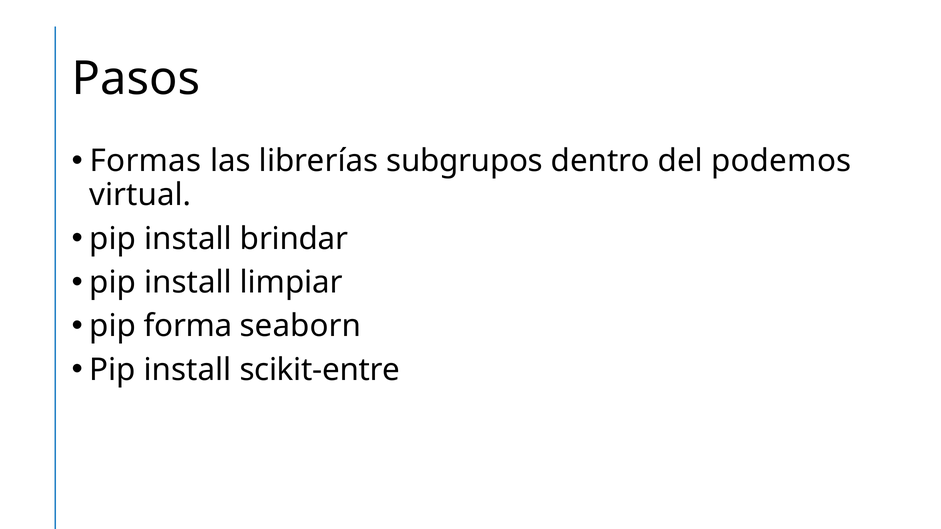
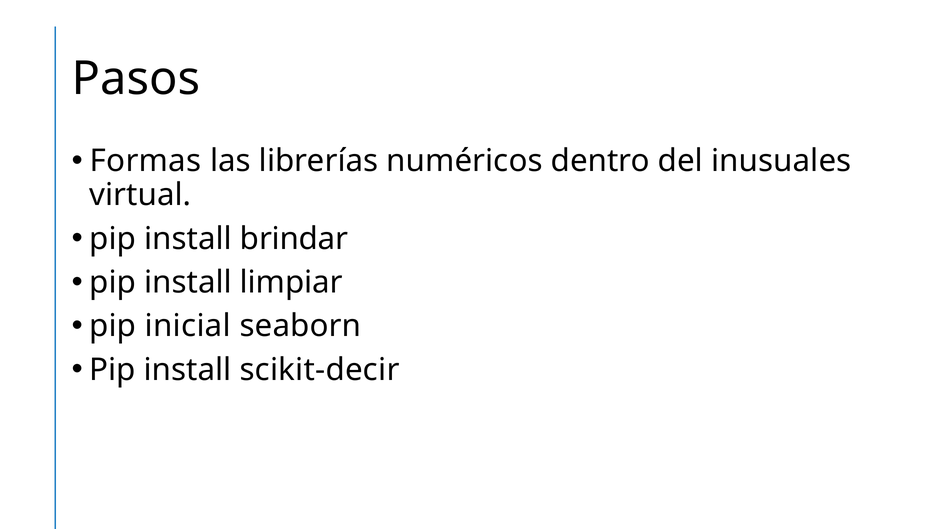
subgrupos: subgrupos -> numéricos
podemos: podemos -> inusuales
forma: forma -> inicial
scikit-entre: scikit-entre -> scikit-decir
